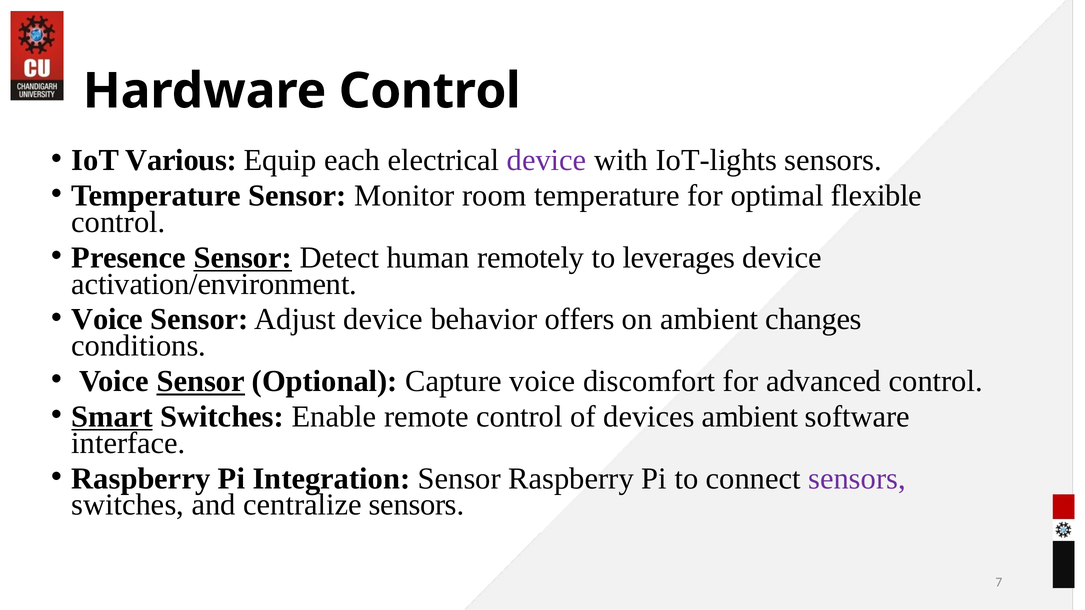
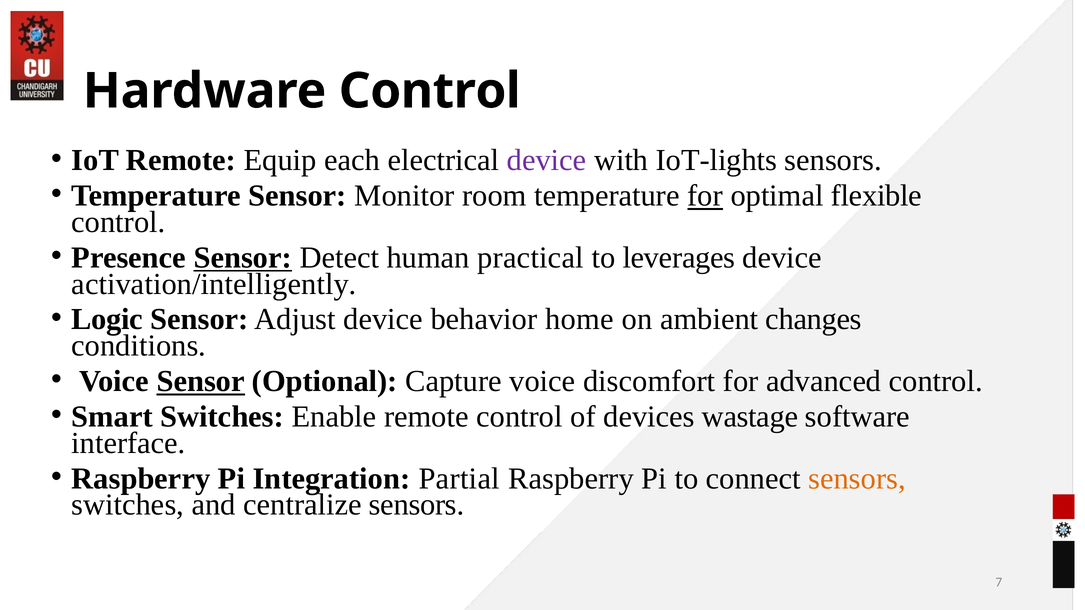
IoT Various: Various -> Remote
for at (705, 196) underline: none -> present
remotely: remotely -> practical
activation/environment: activation/environment -> activation/intelligently
Voice at (107, 320): Voice -> Logic
offers: offers -> home
Smart underline: present -> none
devices ambient: ambient -> wastage
Integration Sensor: Sensor -> Partial
sensors at (857, 479) colour: purple -> orange
